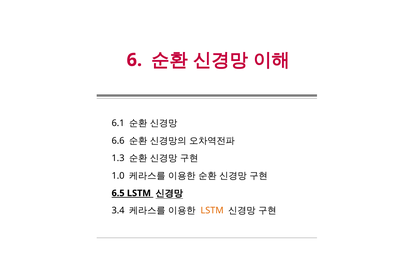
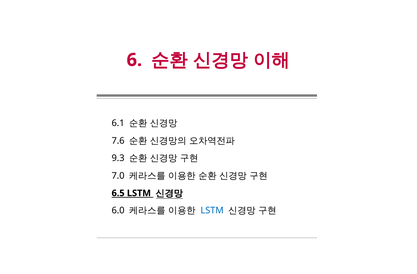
6.6: 6.6 -> 7.6
1.3: 1.3 -> 9.3
1.0: 1.0 -> 7.0
3.4: 3.4 -> 6.0
LSTM at (212, 211) colour: orange -> blue
